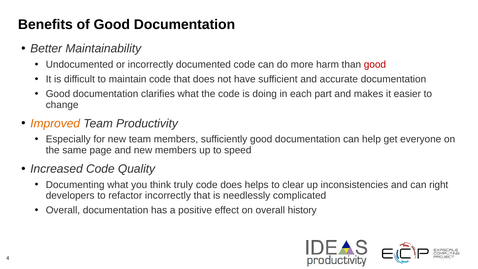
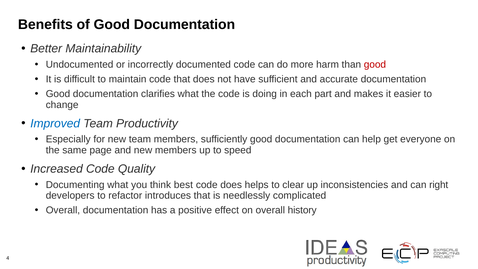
Improved colour: orange -> blue
truly: truly -> best
refactor incorrectly: incorrectly -> introduces
